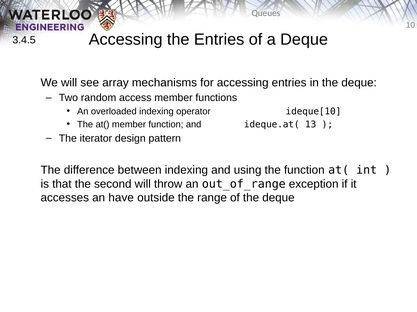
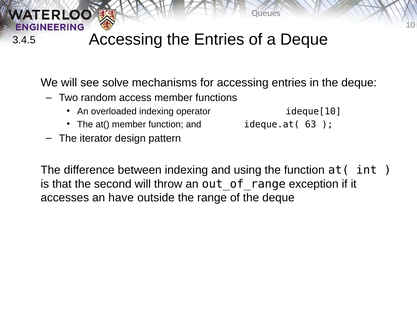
array: array -> solve
13: 13 -> 63
